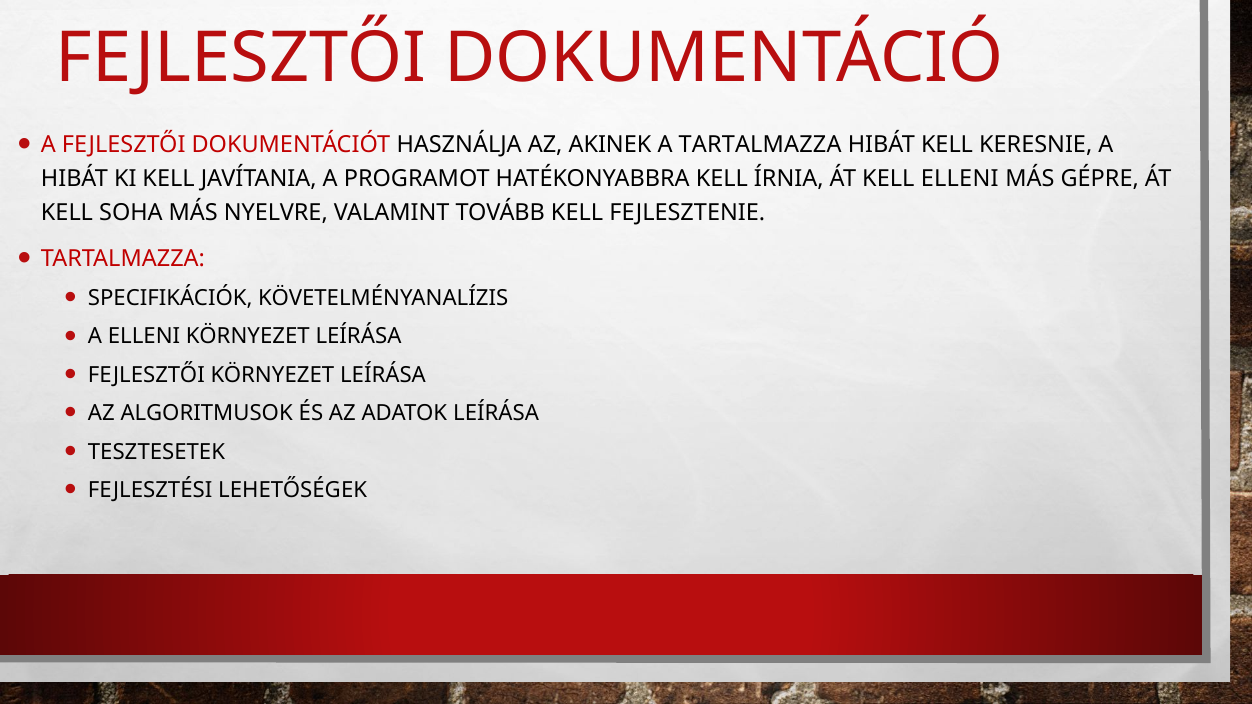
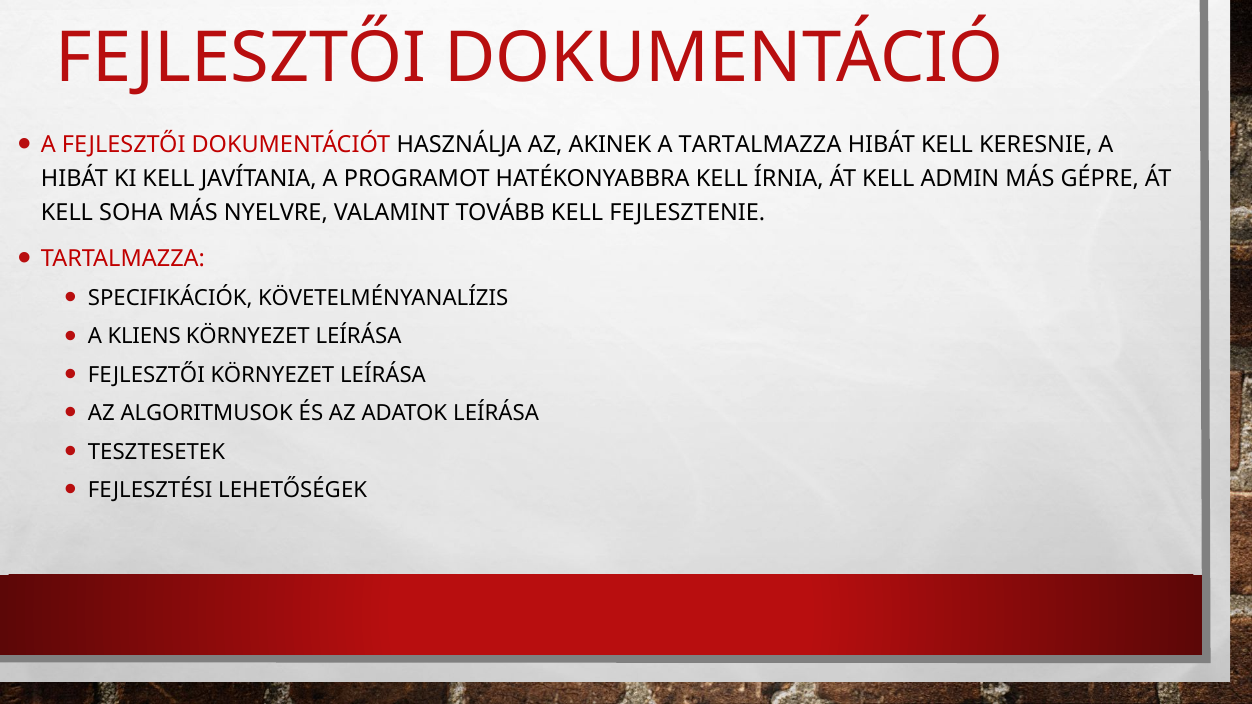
KELL ELLENI: ELLENI -> ADMIN
A ELLENI: ELLENI -> KLIENS
